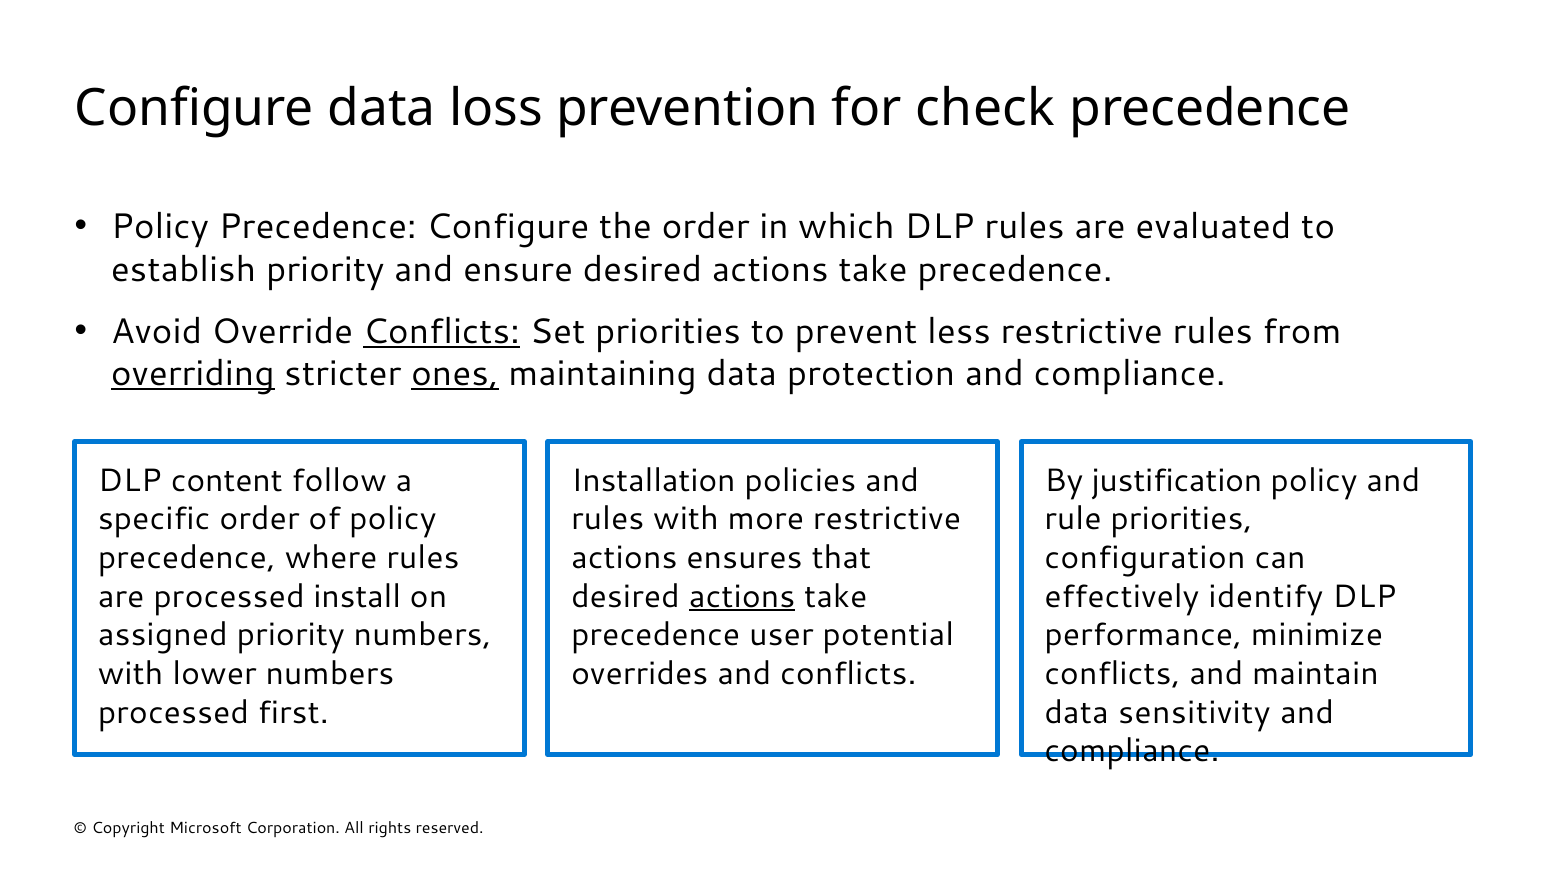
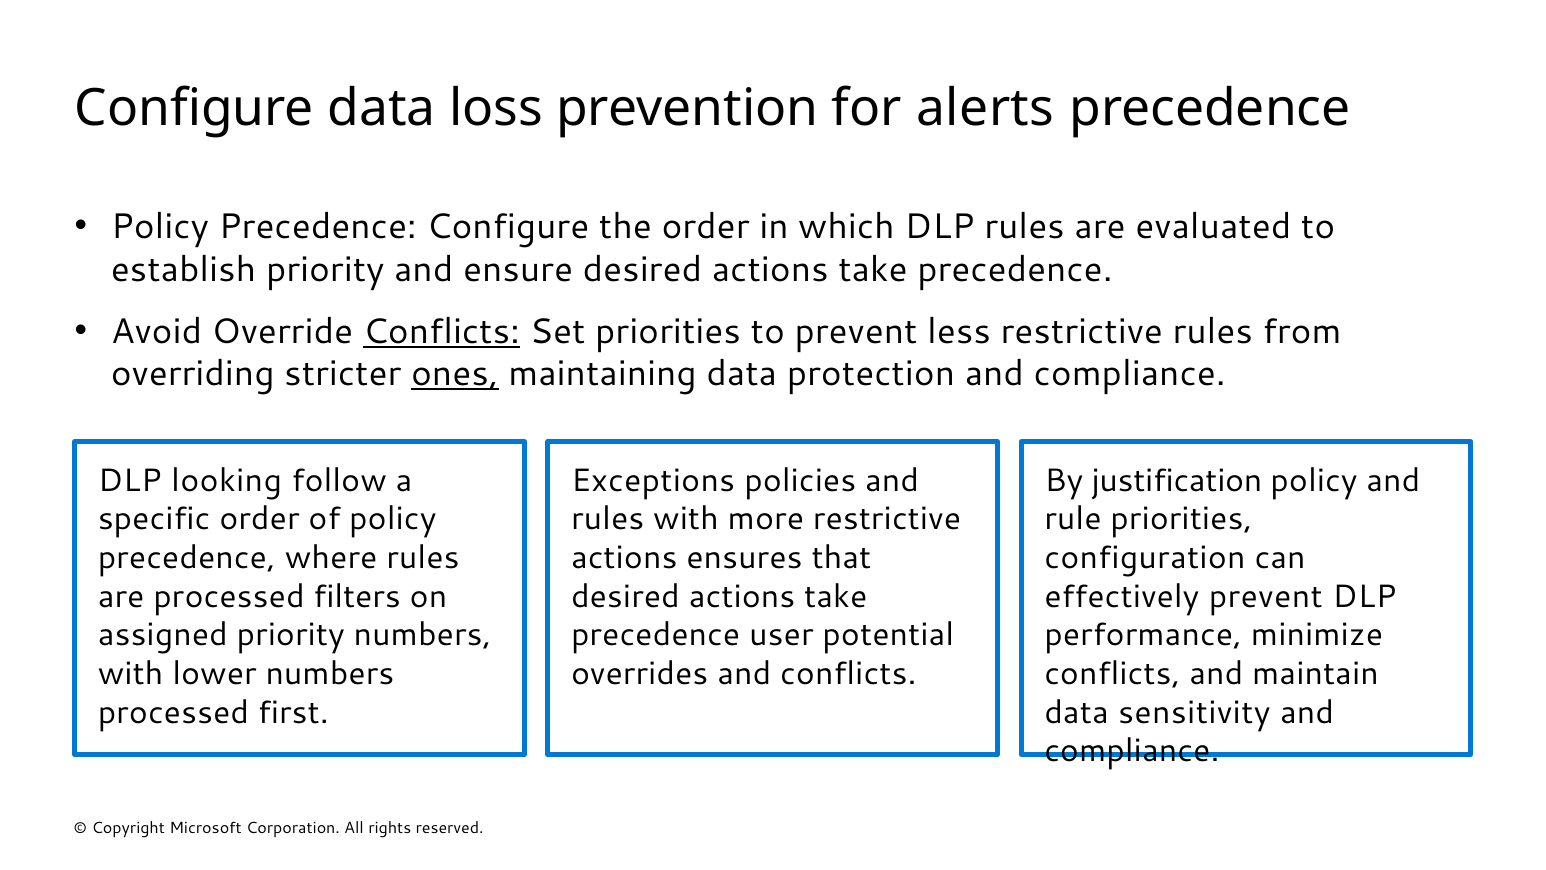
check: check -> alerts
overriding underline: present -> none
content: content -> looking
Installation: Installation -> Exceptions
install: install -> filters
actions at (742, 596) underline: present -> none
effectively identify: identify -> prevent
